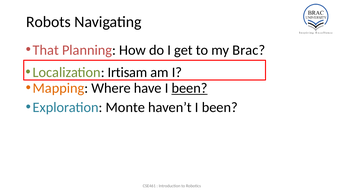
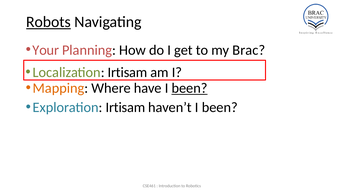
Robots underline: none -> present
That: That -> Your
Exploration Monte: Monte -> Irtisam
